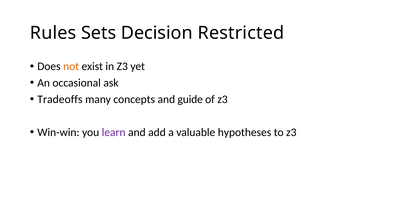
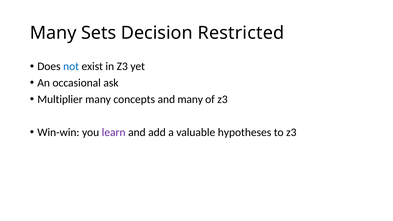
Rules at (53, 33): Rules -> Many
not colour: orange -> blue
Tradeoffs: Tradeoffs -> Multiplier
and guide: guide -> many
